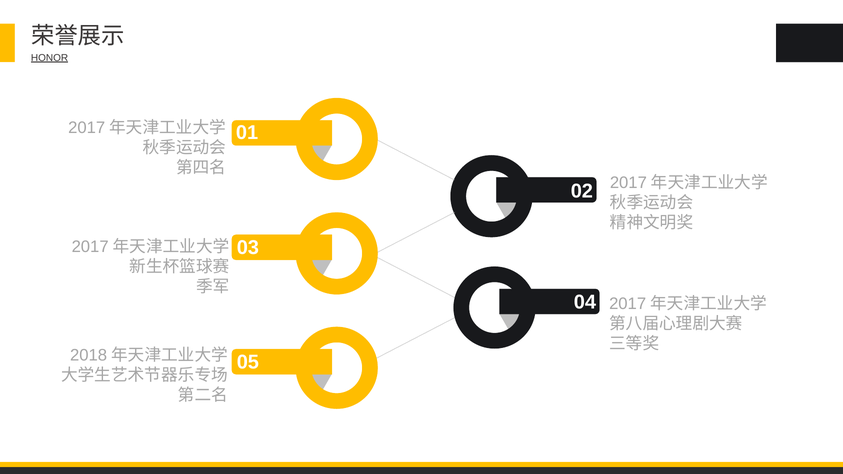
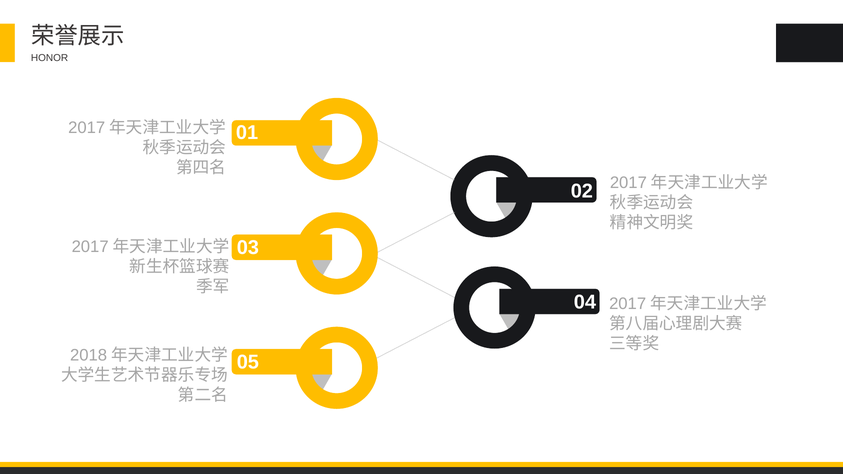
HONOR underline: present -> none
